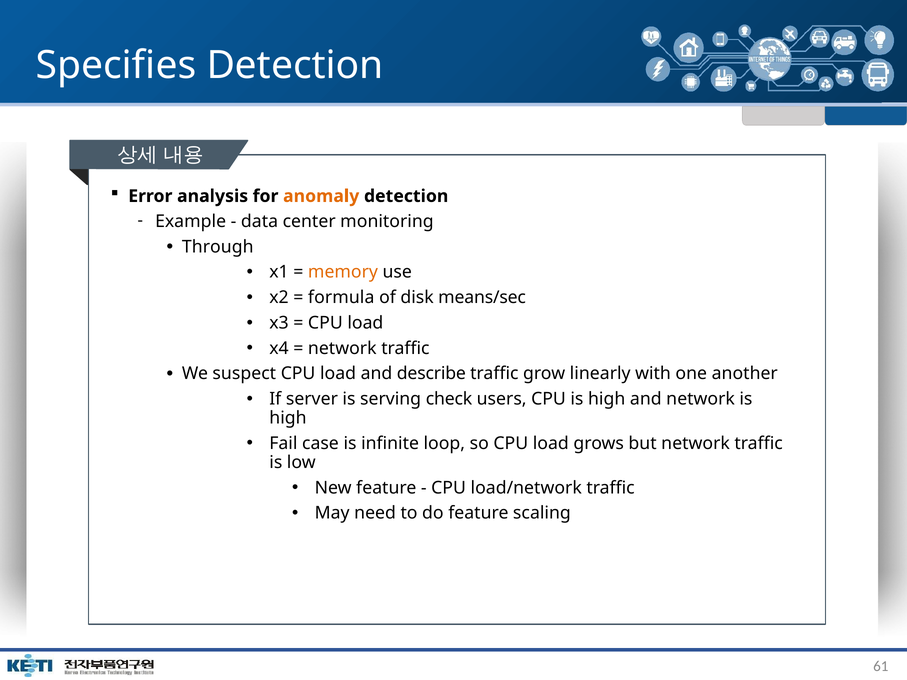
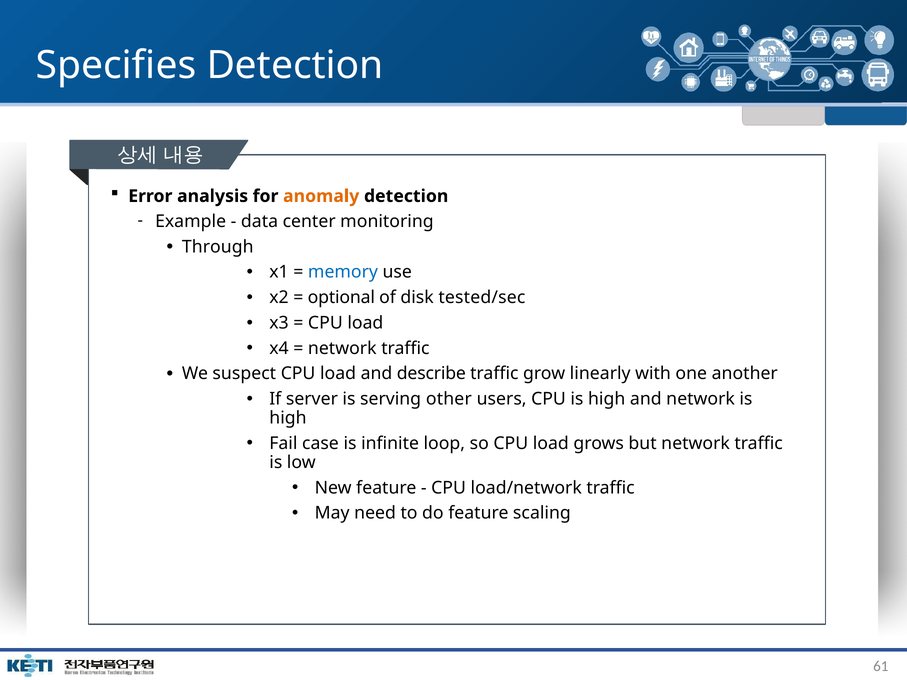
memory colour: orange -> blue
formula: formula -> optional
means/sec: means/sec -> tested/sec
check: check -> other
